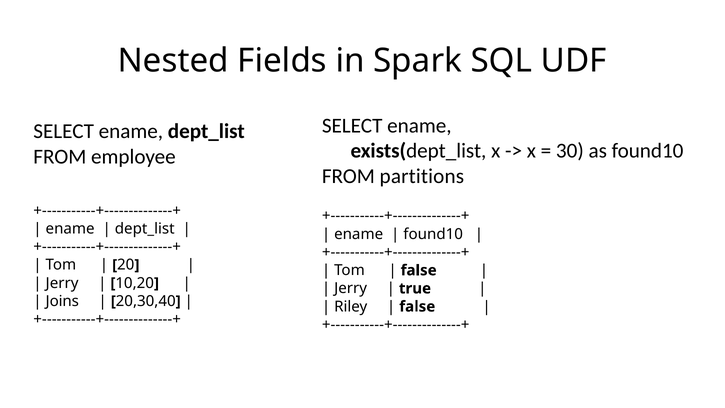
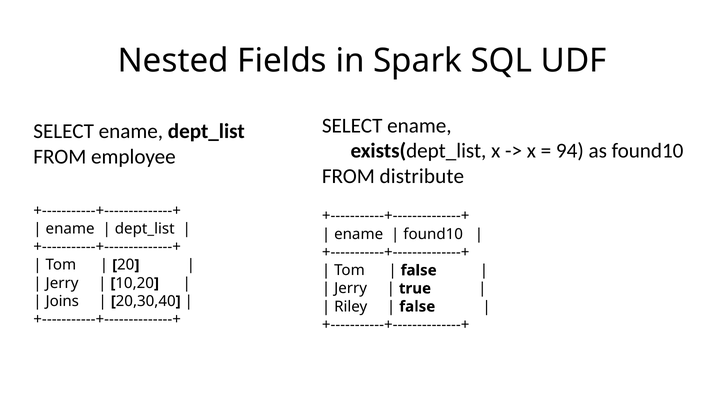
30: 30 -> 94
partitions: partitions -> distribute
